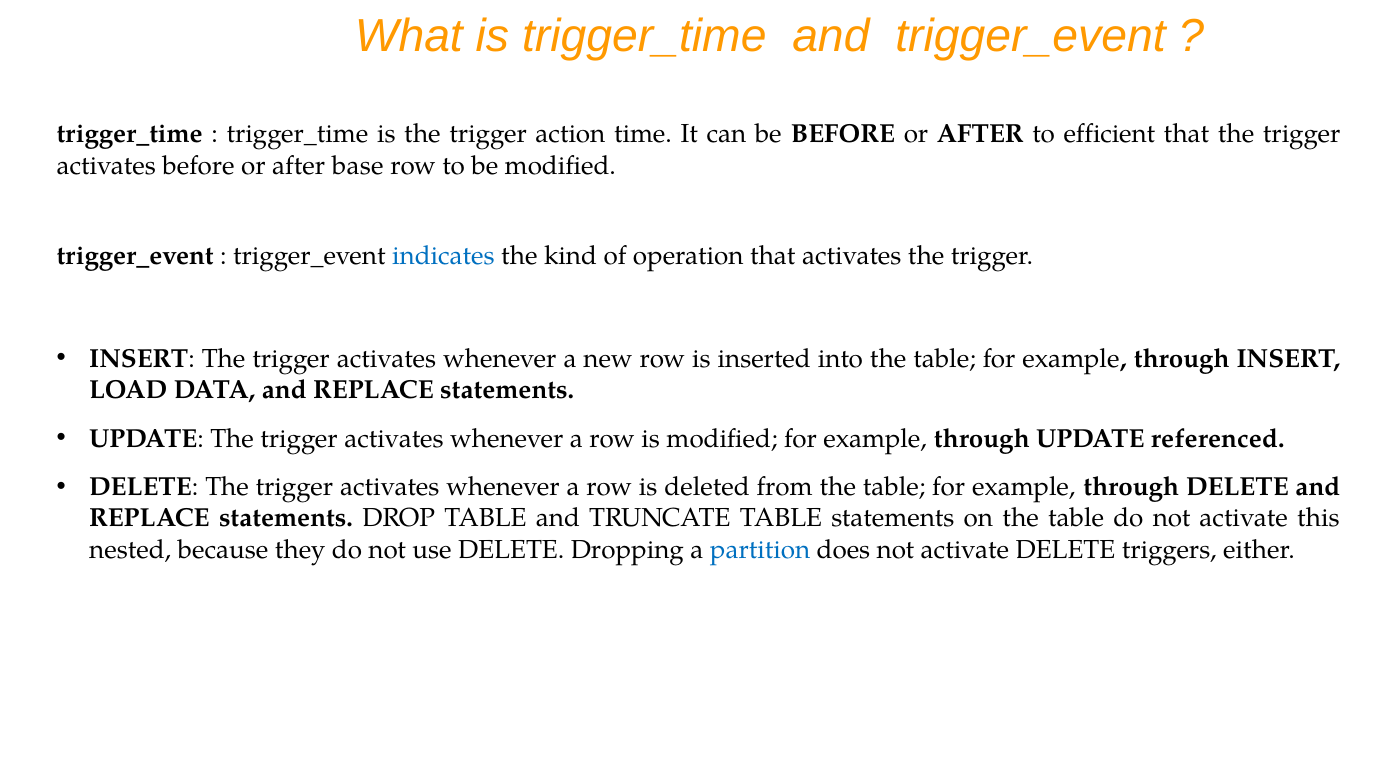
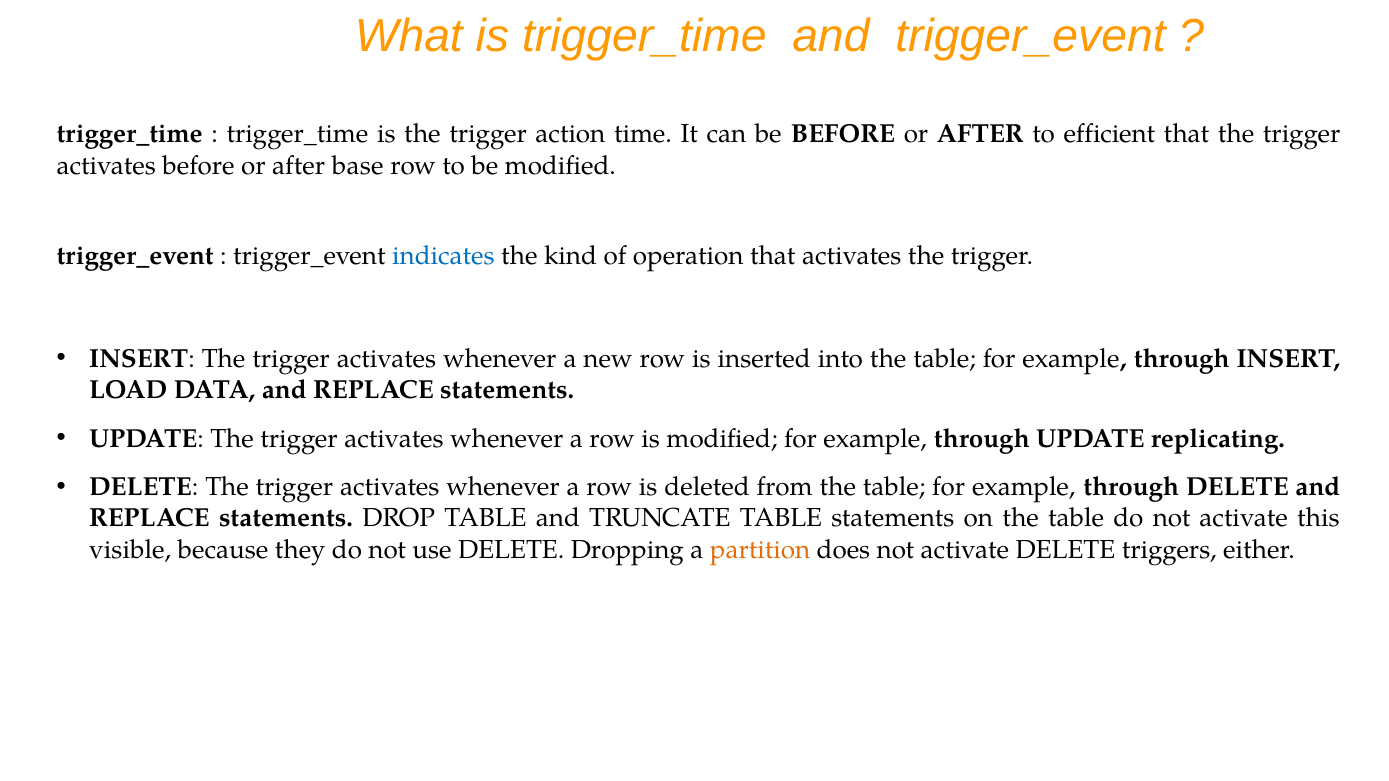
referenced: referenced -> replicating
nested: nested -> visible
partition colour: blue -> orange
